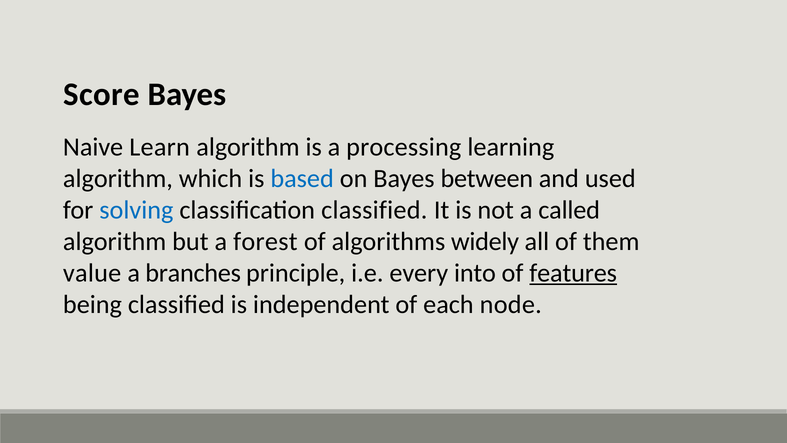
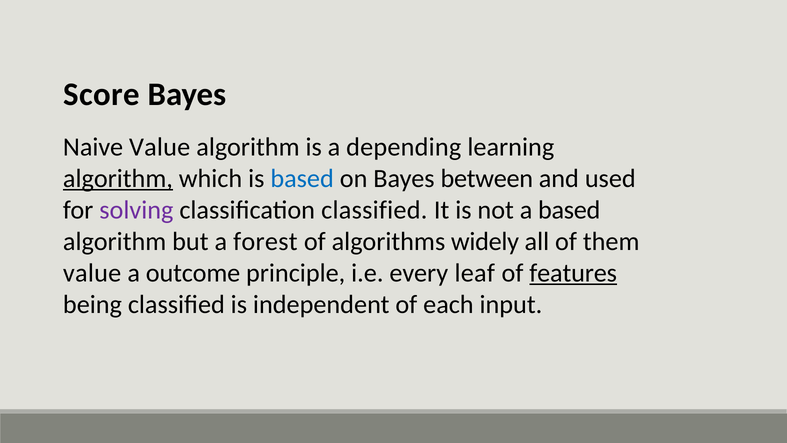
Naive Learn: Learn -> Value
processing: processing -> depending
algorithm at (118, 178) underline: none -> present
solving colour: blue -> purple
a called: called -> based
branches: branches -> outcome
into: into -> leaf
node: node -> input
